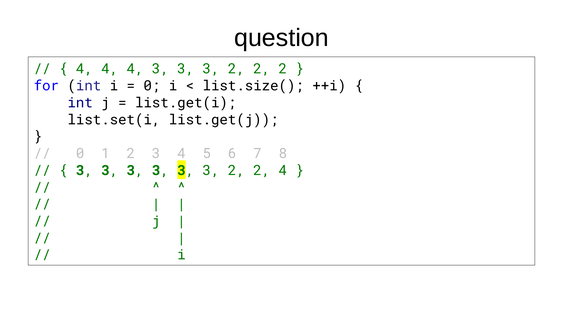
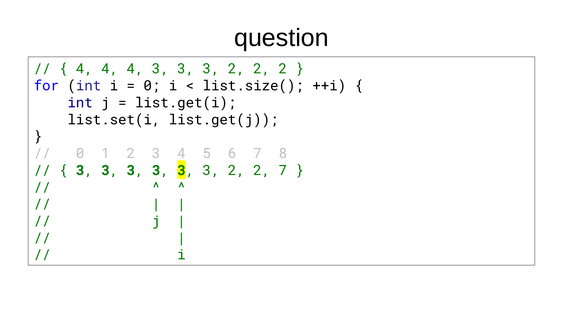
2 4: 4 -> 7
